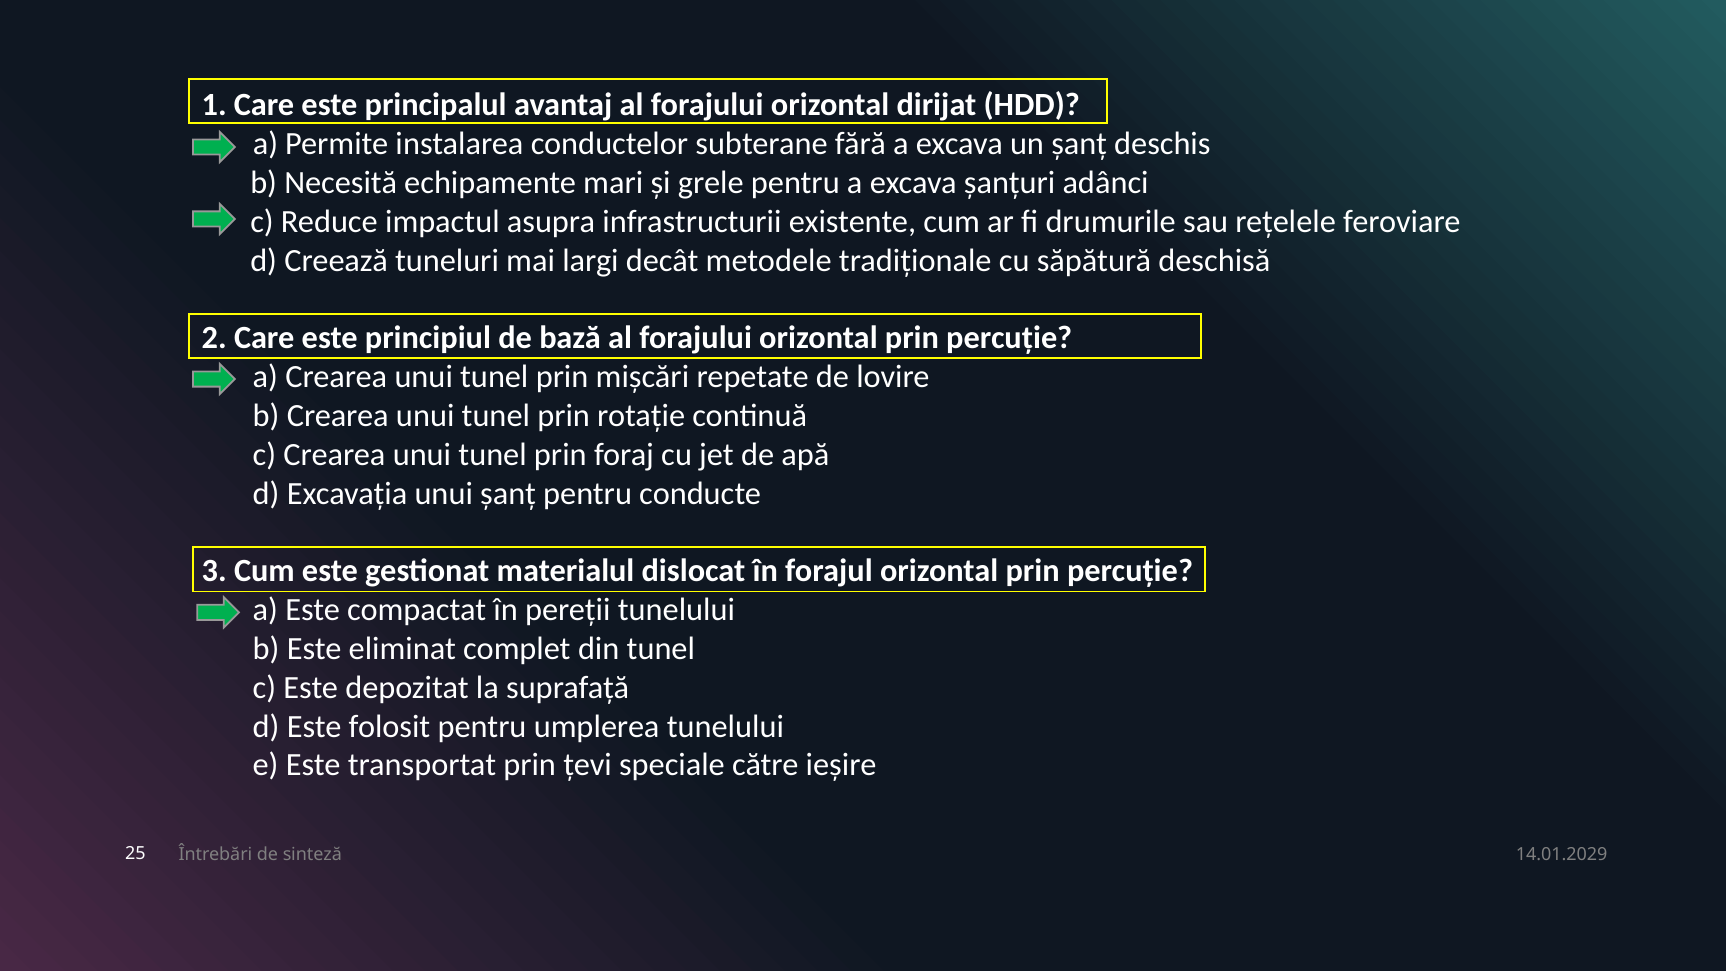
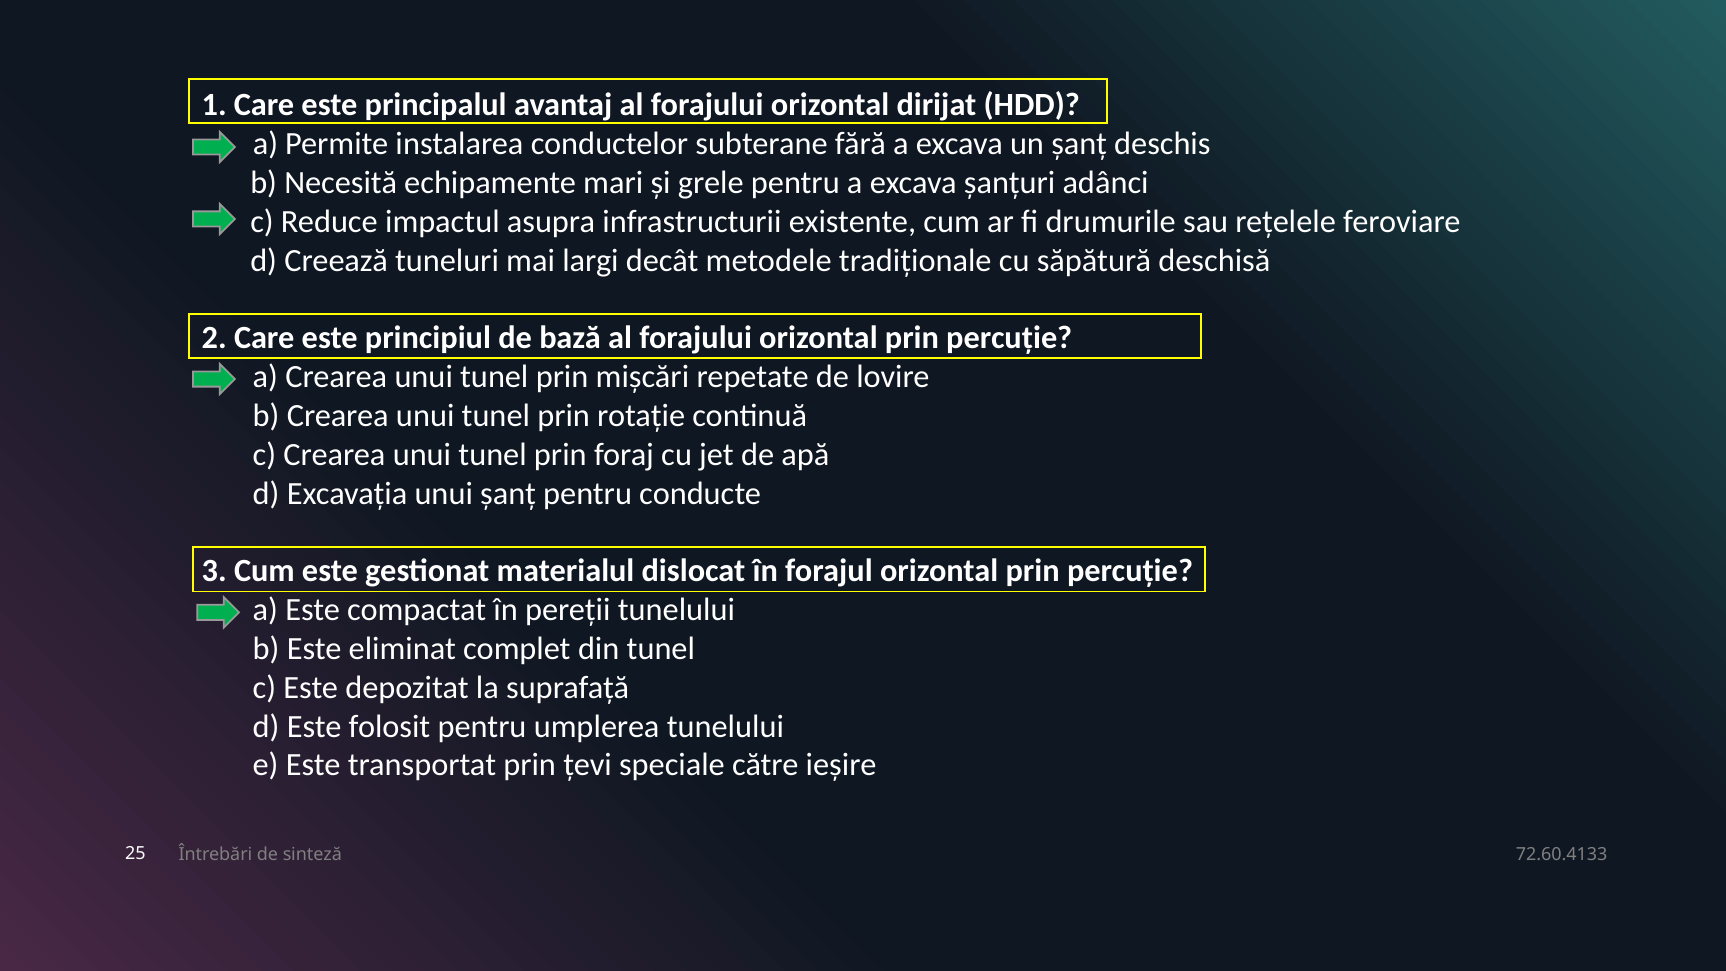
14.01.2029: 14.01.2029 -> 72.60.4133
